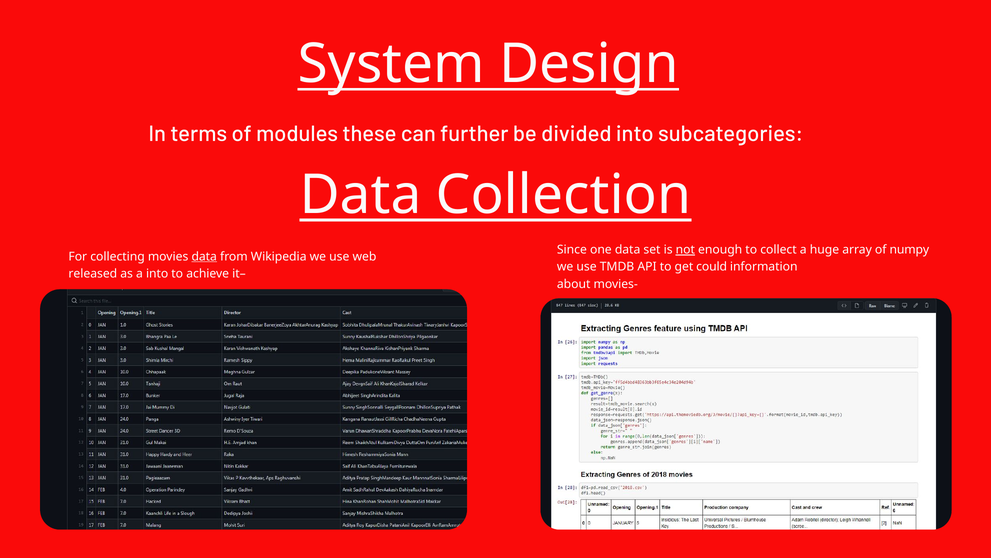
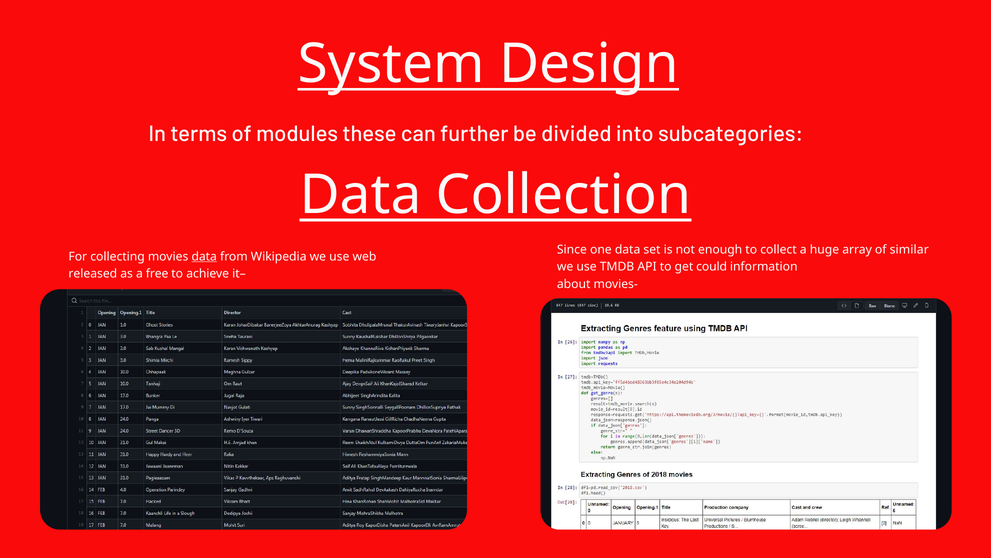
not underline: present -> none
numpy: numpy -> similar
a into: into -> free
